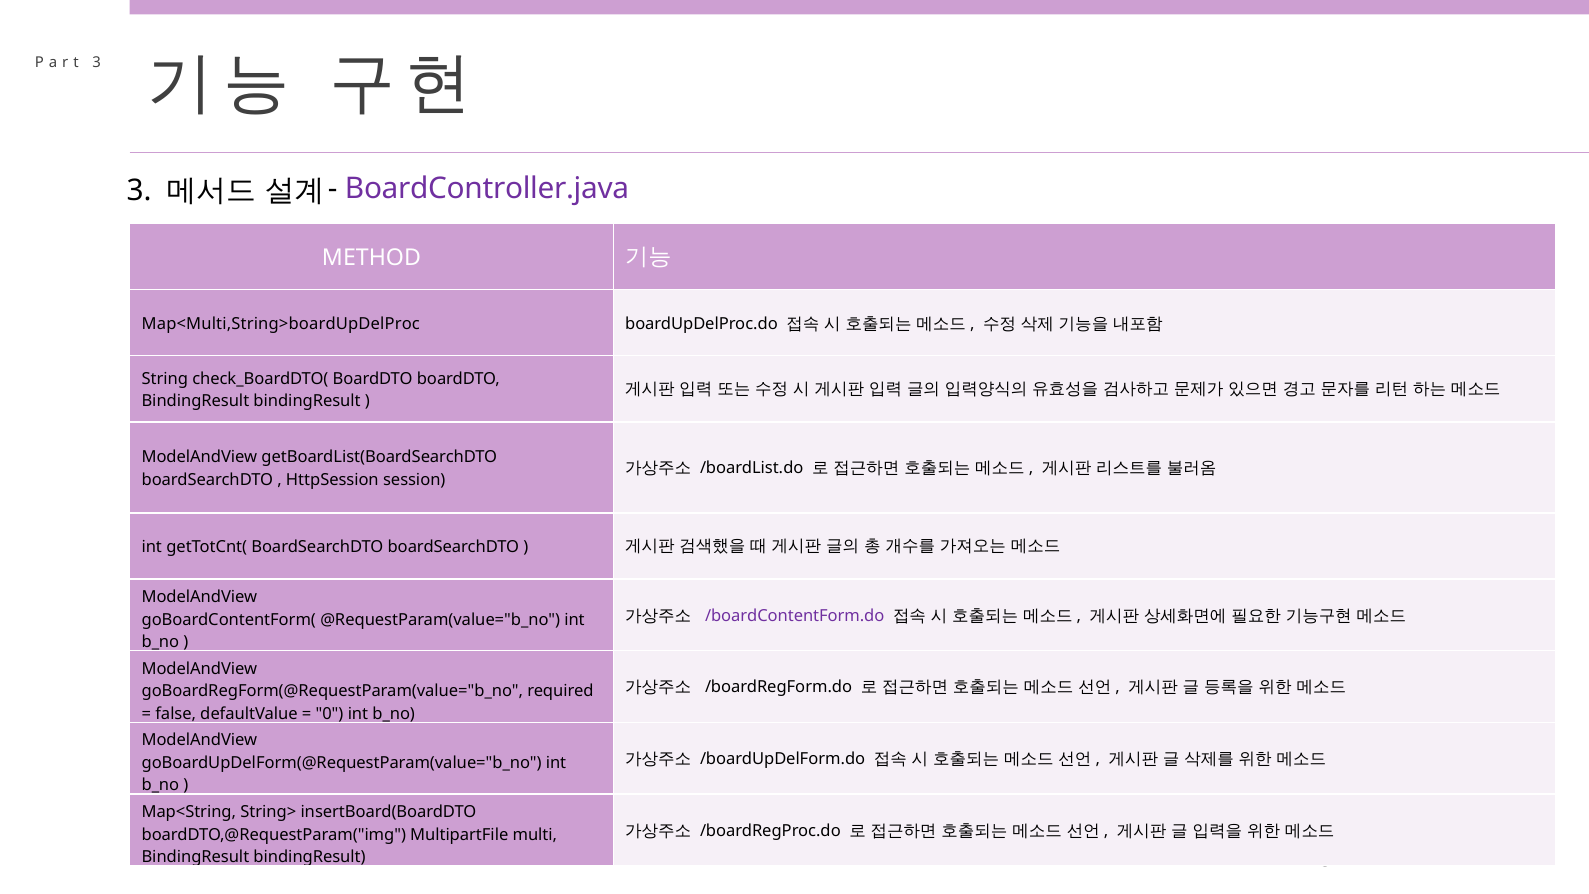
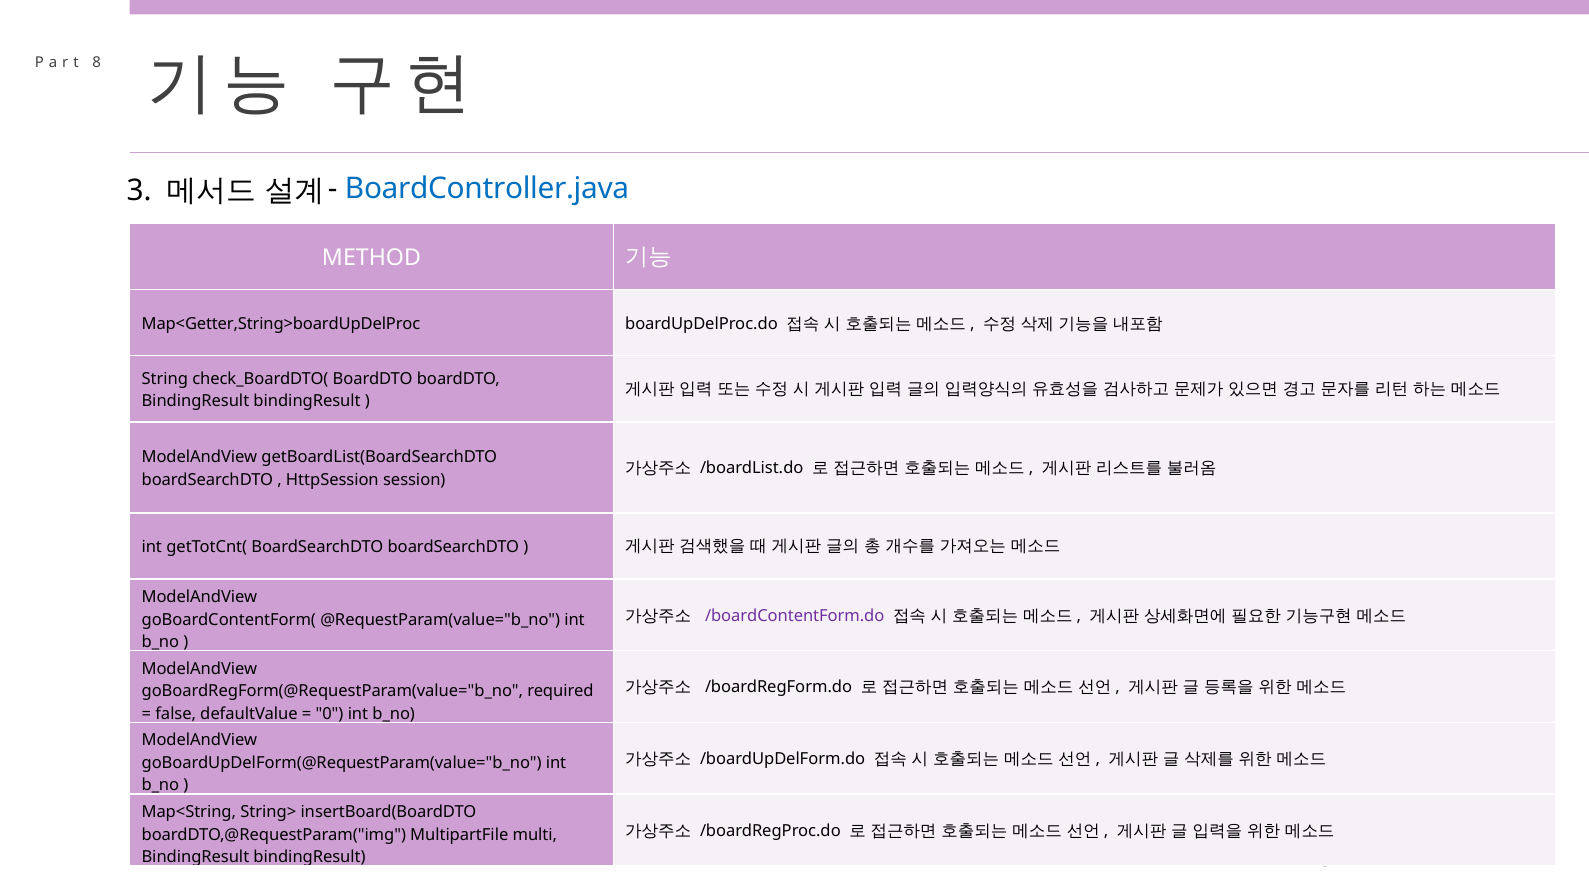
3 at (97, 63): 3 -> 8
BoardController.java colour: purple -> blue
Map<Multi,String>boardUpDelProc: Map<Multi,String>boardUpDelProc -> Map<Getter,String>boardUpDelProc
